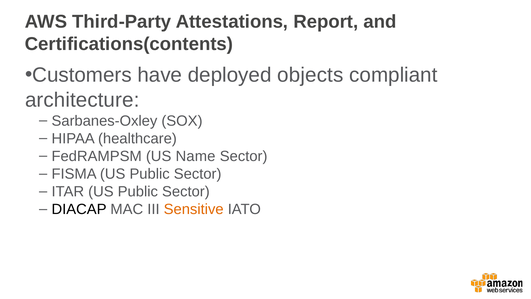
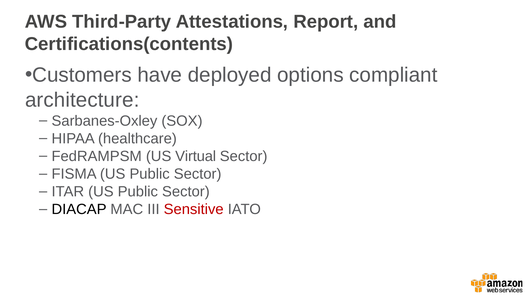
objects: objects -> options
Name: Name -> Virtual
Sensitive colour: orange -> red
